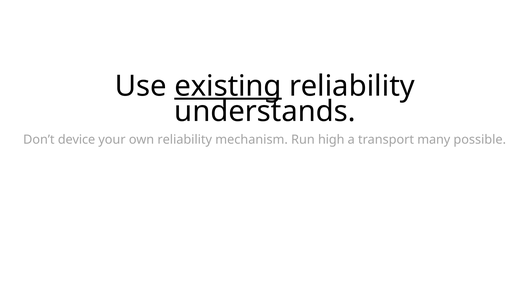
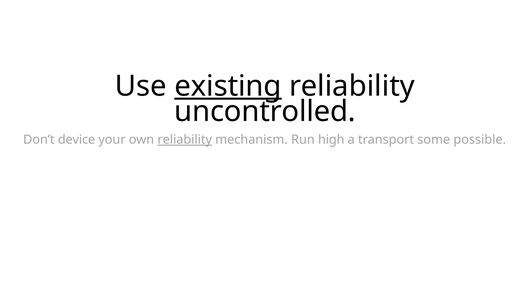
understands: understands -> uncontrolled
reliability at (185, 140) underline: none -> present
many: many -> some
